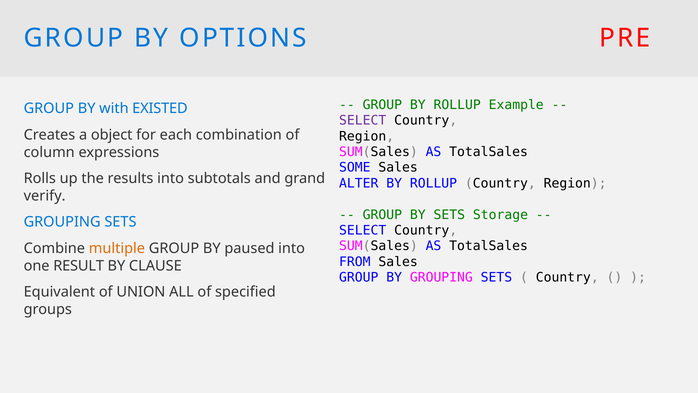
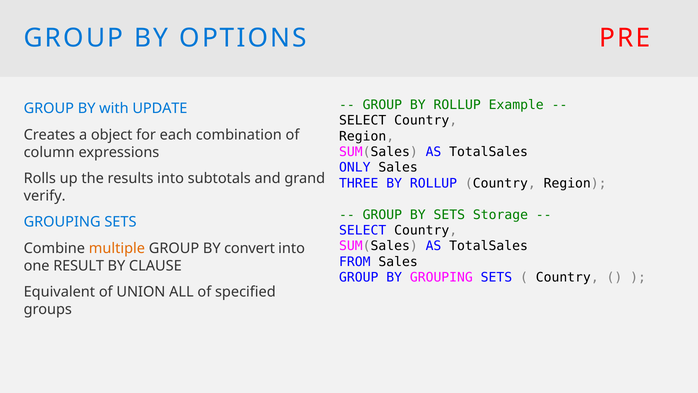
EXISTED: EXISTED -> UPDATE
SELECT at (363, 120) colour: purple -> black
SOME: SOME -> ONLY
ALTER: ALTER -> THREE
paused: paused -> convert
